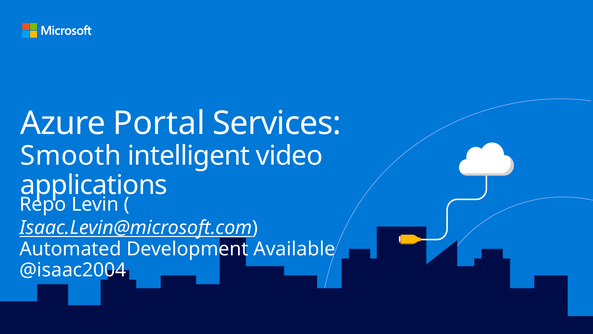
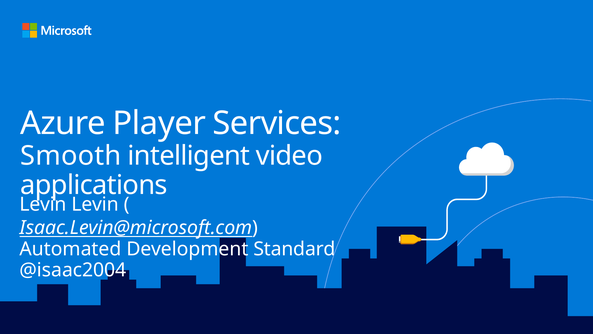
Portal: Portal -> Player
Repo at (43, 204): Repo -> Levin
Available: Available -> Standard
